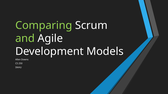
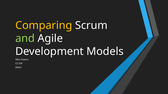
Comparing colour: light green -> yellow
